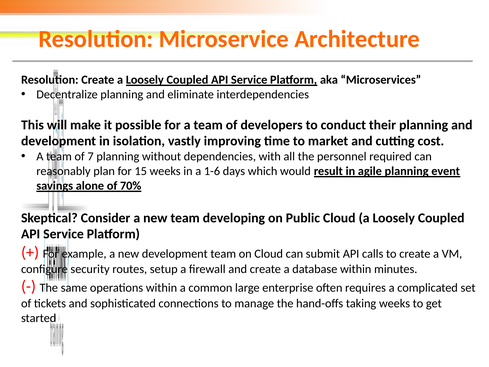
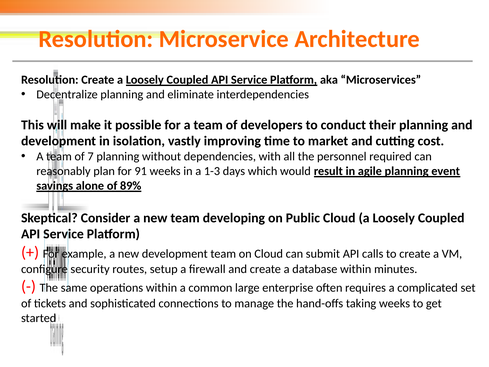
15: 15 -> 91
1-6: 1-6 -> 1-3
70%: 70% -> 89%
